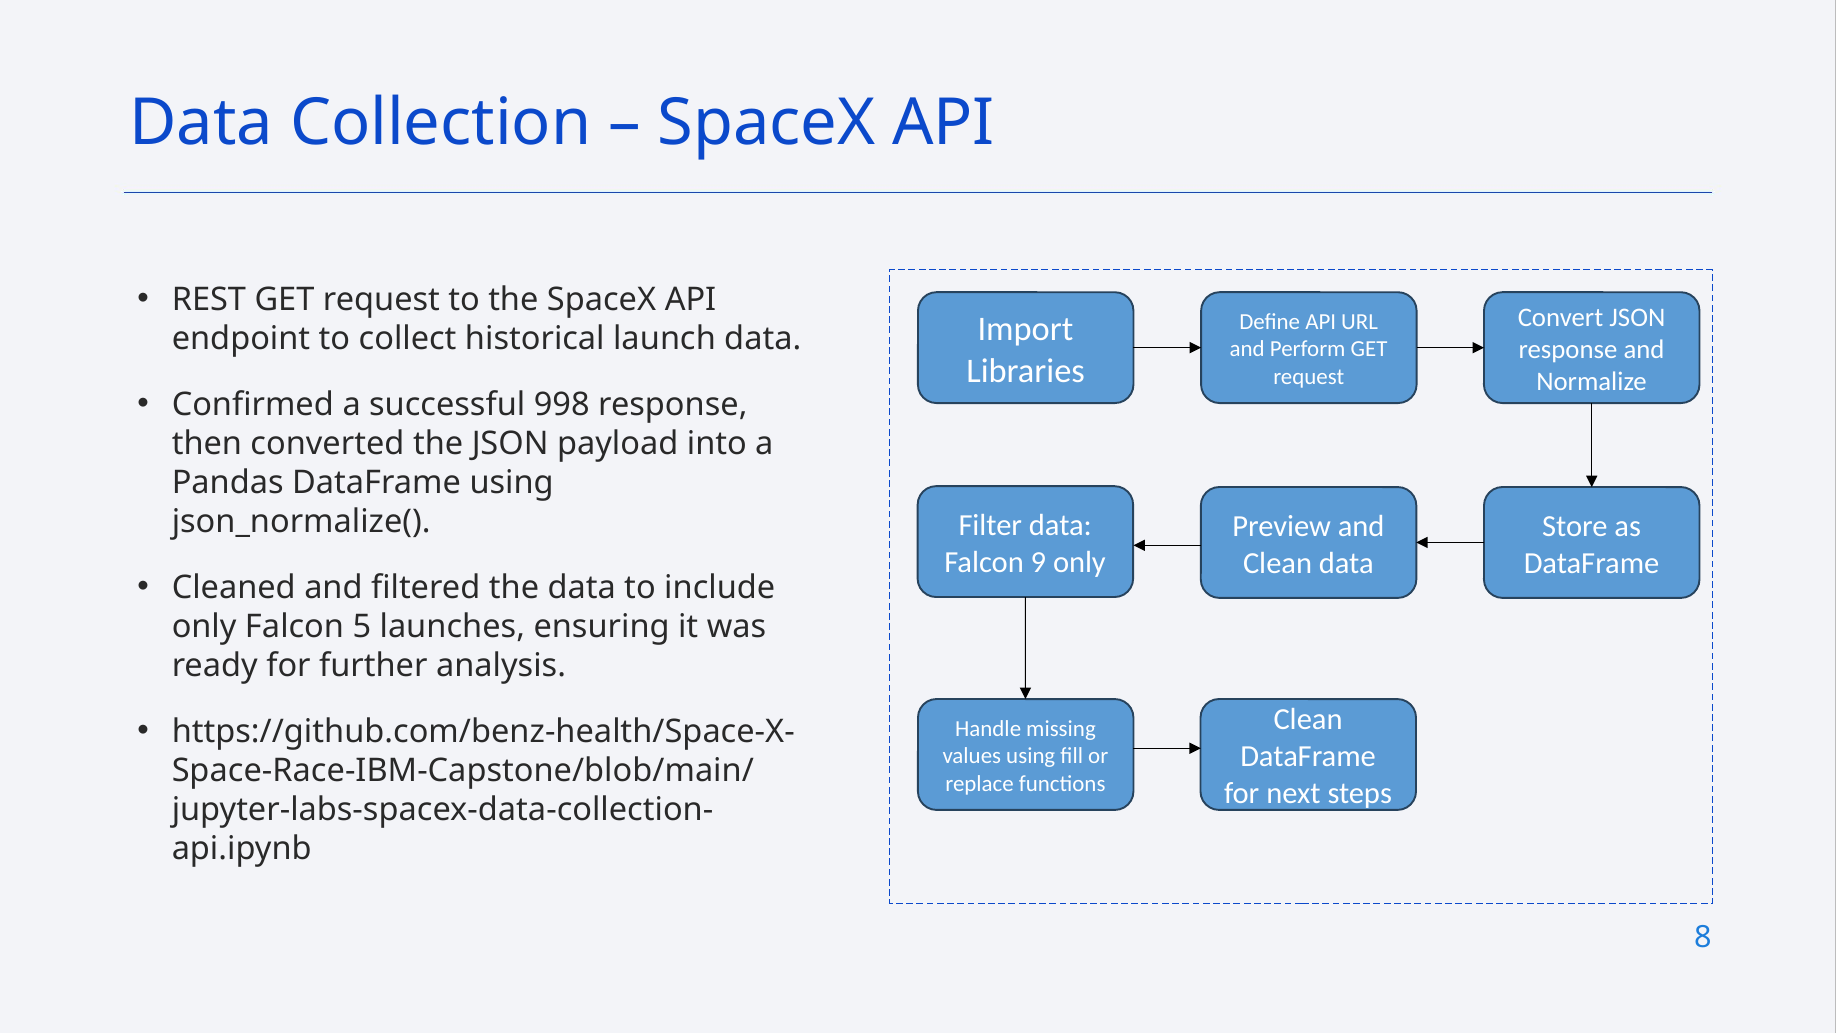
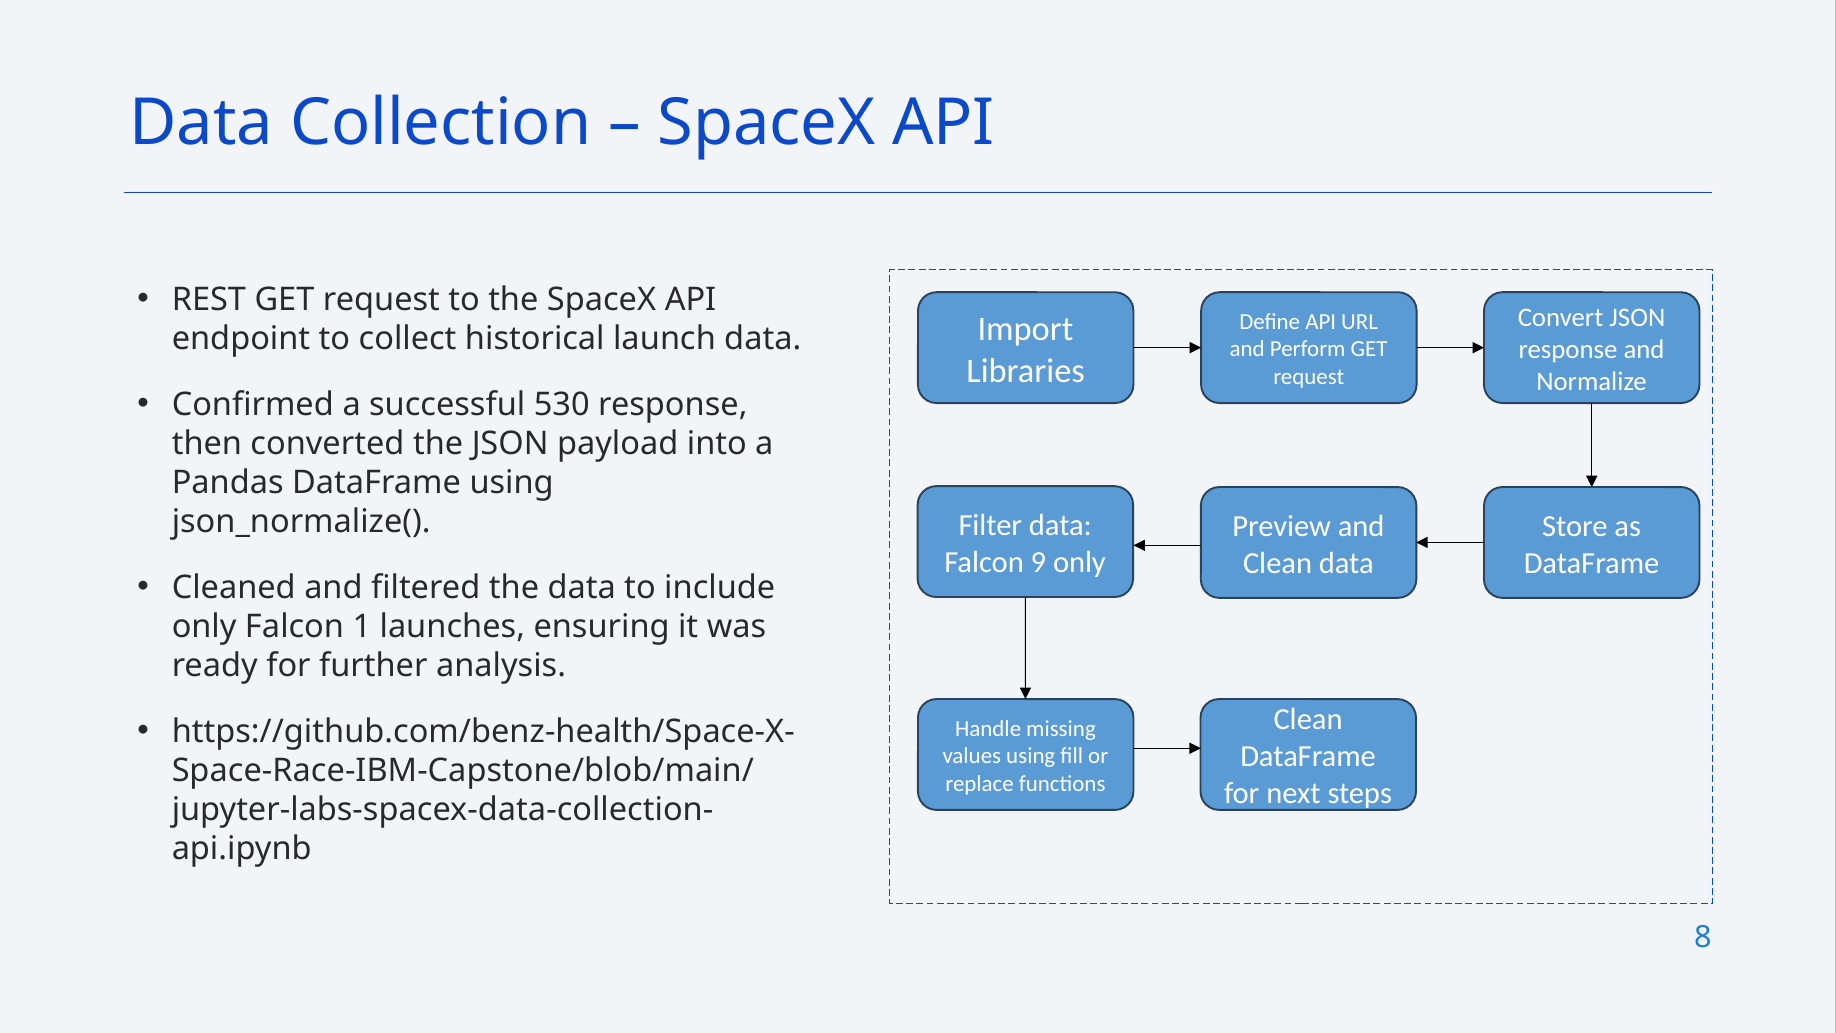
998: 998 -> 530
5: 5 -> 1
